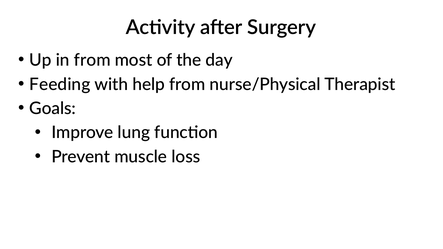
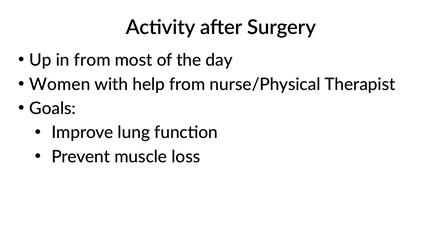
Feeding: Feeding -> Women
